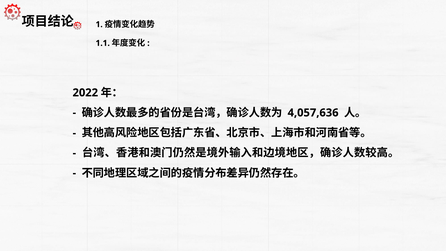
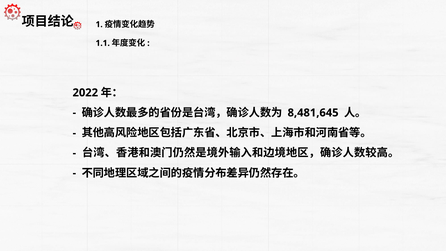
4,057,636: 4,057,636 -> 8,481,645
